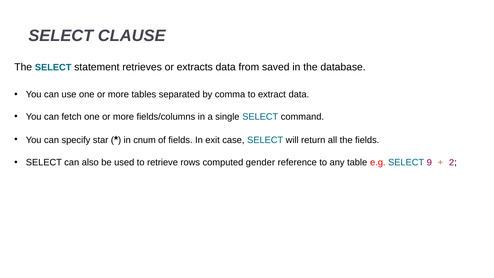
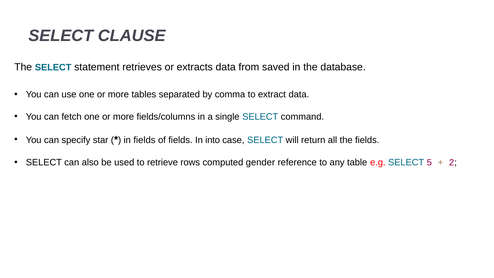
in cnum: cnum -> fields
exit: exit -> into
9: 9 -> 5
